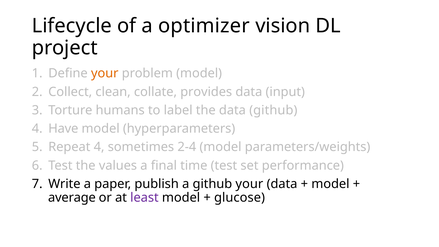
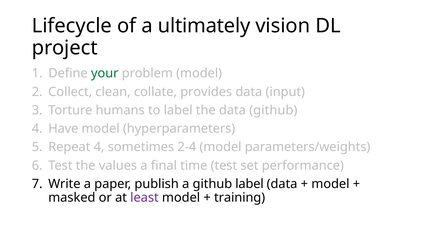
optimizer: optimizer -> ultimately
your at (105, 73) colour: orange -> green
github your: your -> label
average: average -> masked
glucose: glucose -> training
